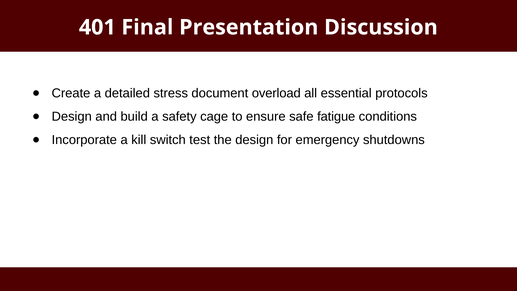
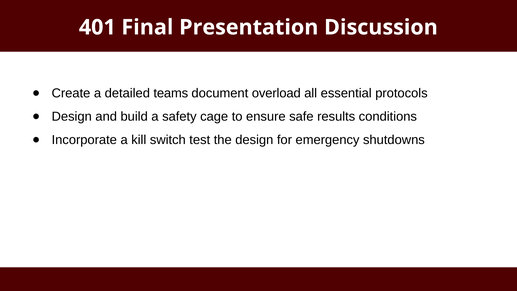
stress: stress -> teams
fatigue: fatigue -> results
